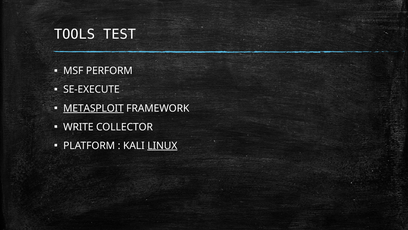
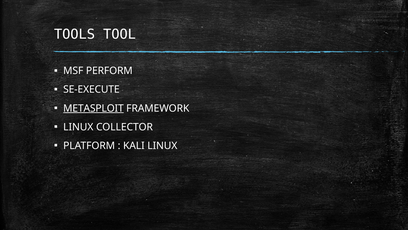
TEST: TEST -> TOOL
WRITE at (78, 127): WRITE -> LINUX
LINUX at (162, 145) underline: present -> none
